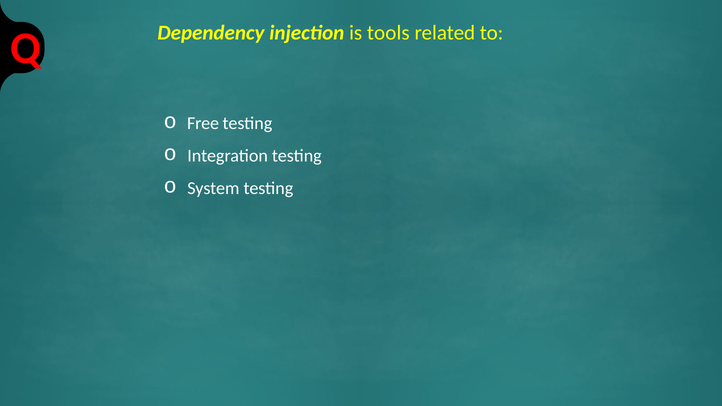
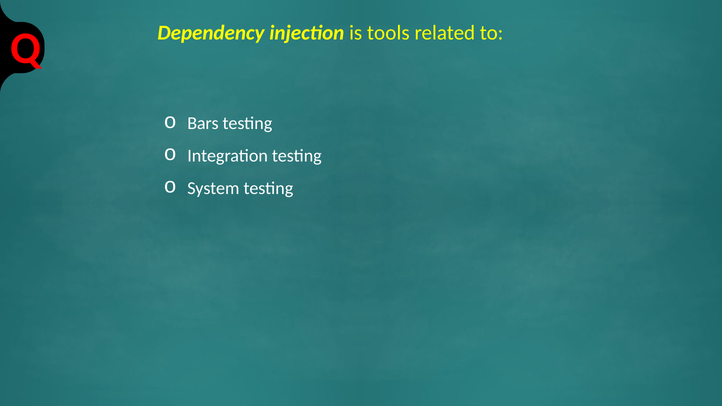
Free: Free -> Bars
